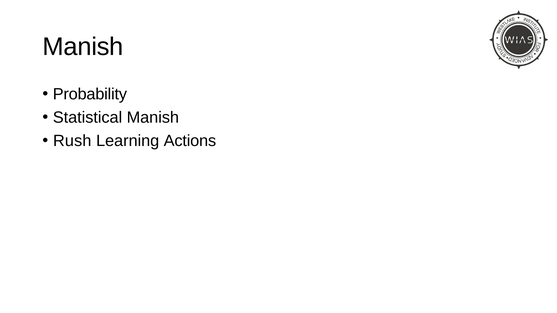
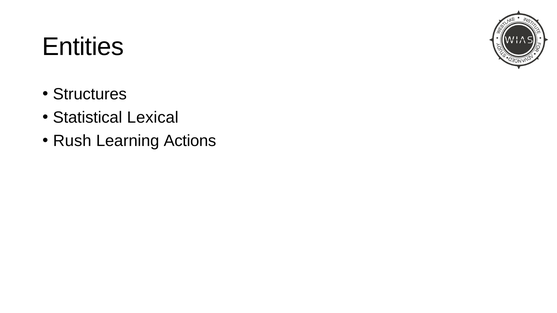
Manish at (83, 47): Manish -> Entities
Probability: Probability -> Structures
Statistical Manish: Manish -> Lexical
